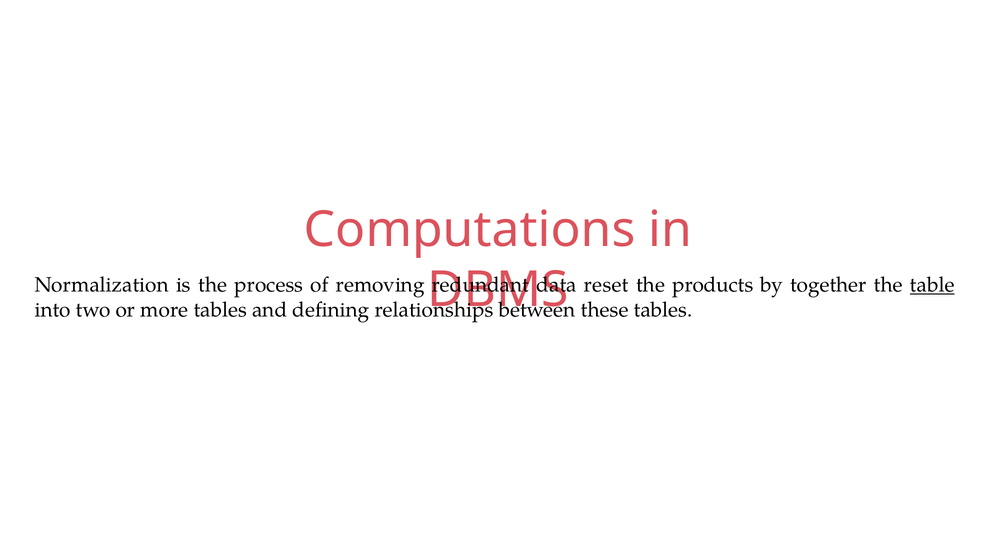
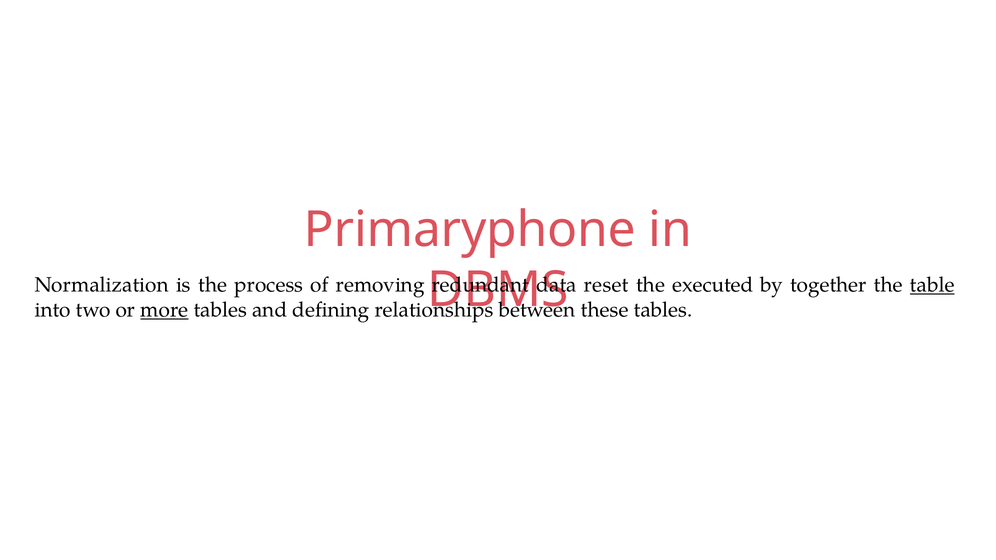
Computations: Computations -> Primaryphone
products: products -> executed
more underline: none -> present
